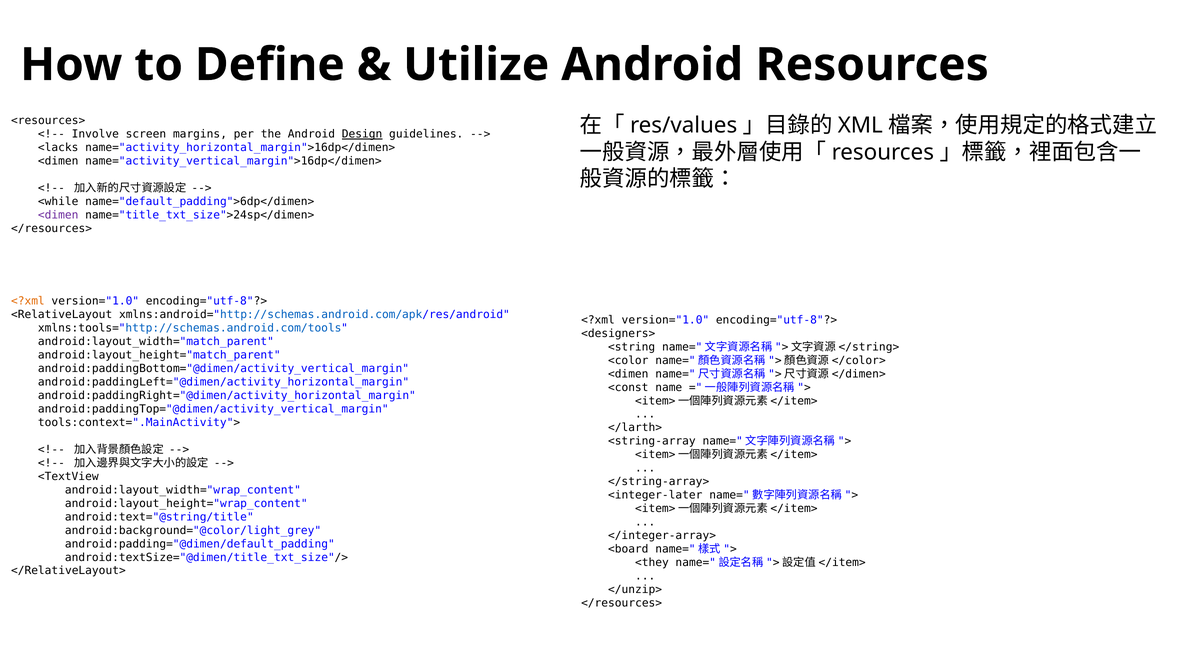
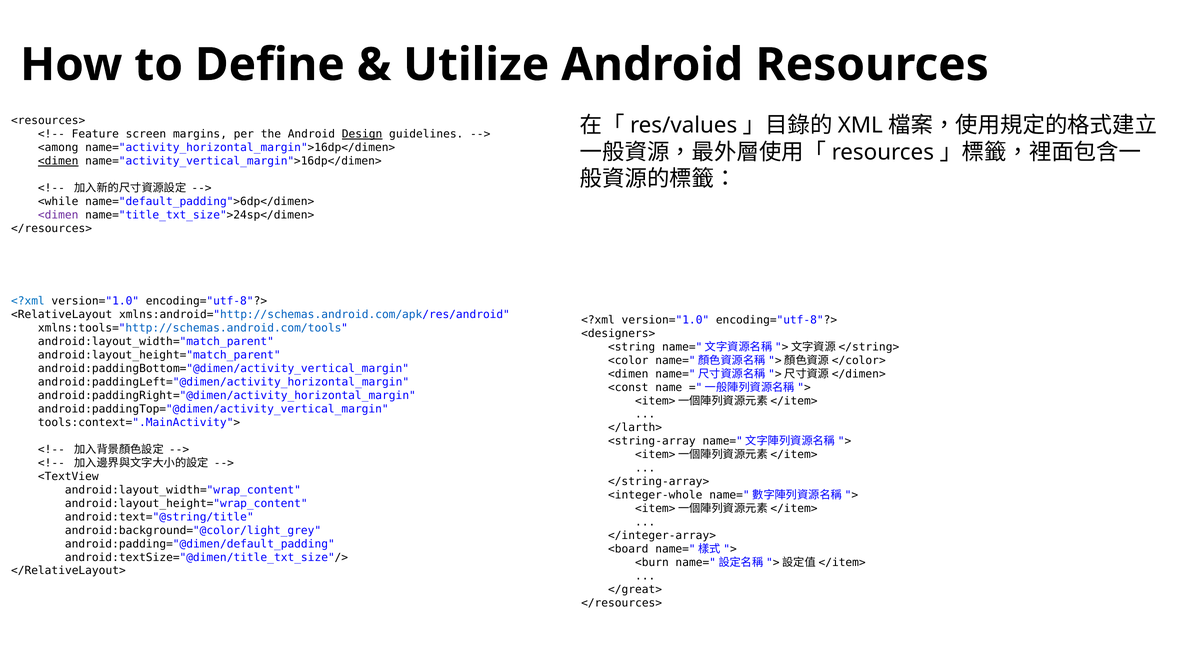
Involve: Involve -> Feature
<lacks: <lacks -> <among
<dimen at (58, 161) underline: none -> present
<?xml at (28, 301) colour: orange -> blue
<integer-later: <integer-later -> <integer-whole
<they: <they -> <burn
</unzip>: </unzip> -> </great>
